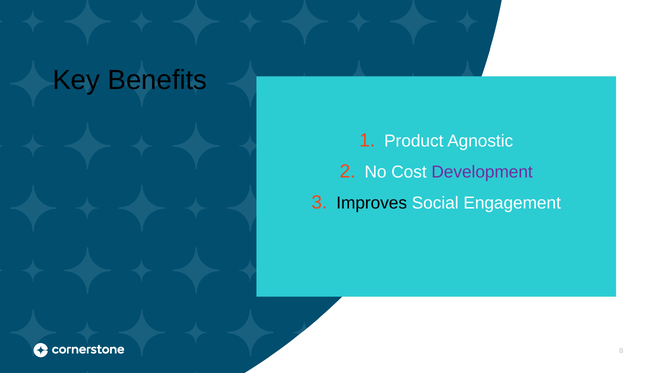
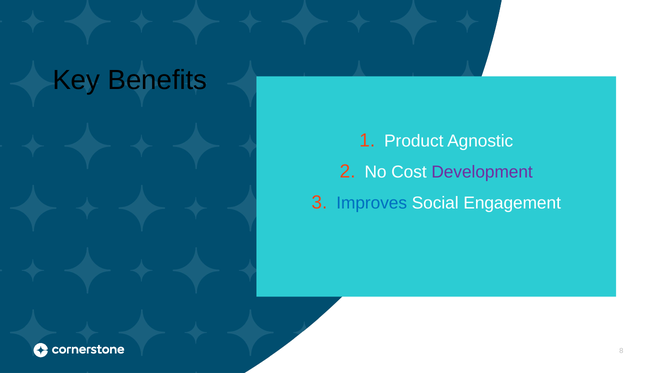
Improves colour: black -> blue
